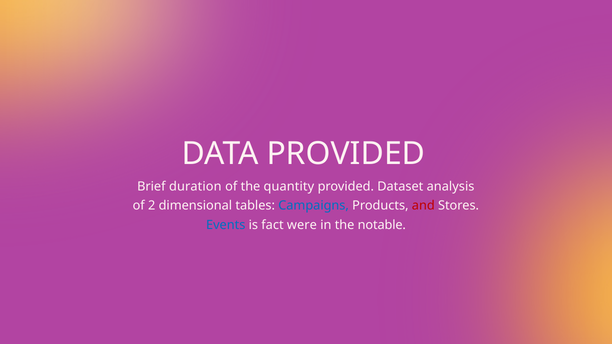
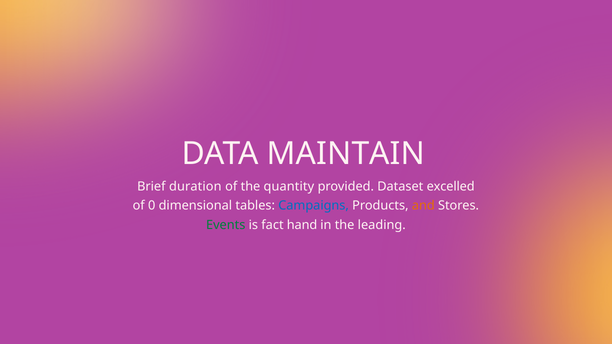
DATA PROVIDED: PROVIDED -> MAINTAIN
analysis: analysis -> excelled
2: 2 -> 0
and colour: red -> orange
Events colour: blue -> green
were: were -> hand
notable: notable -> leading
